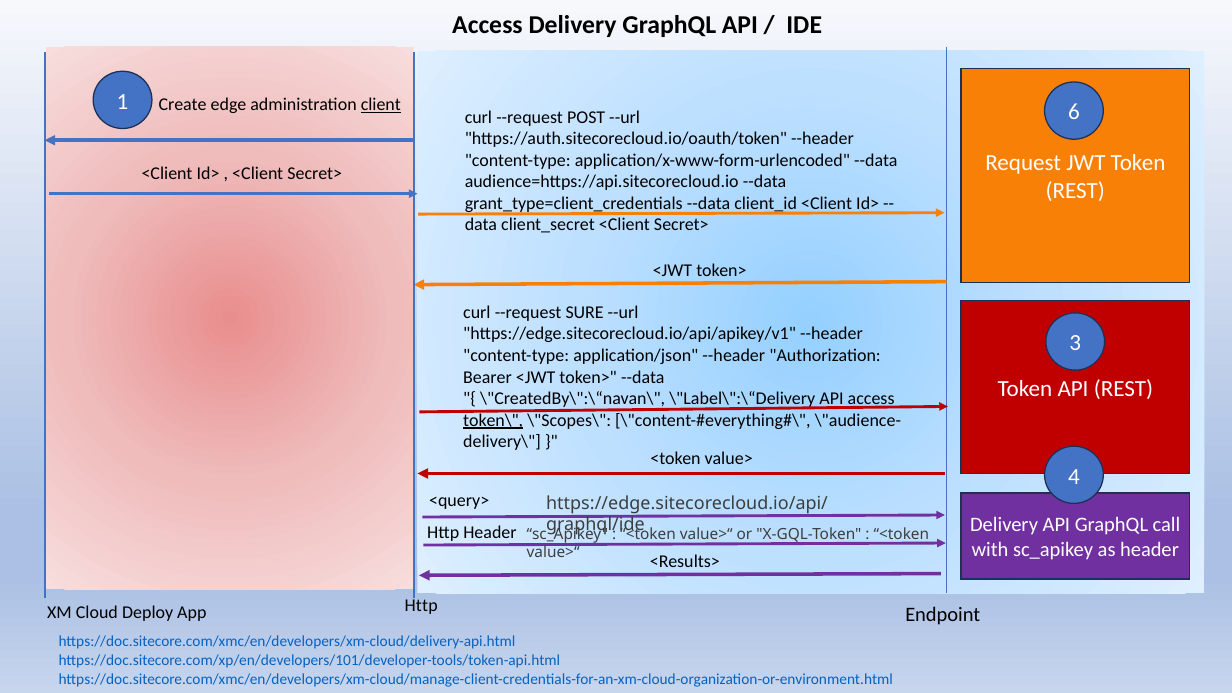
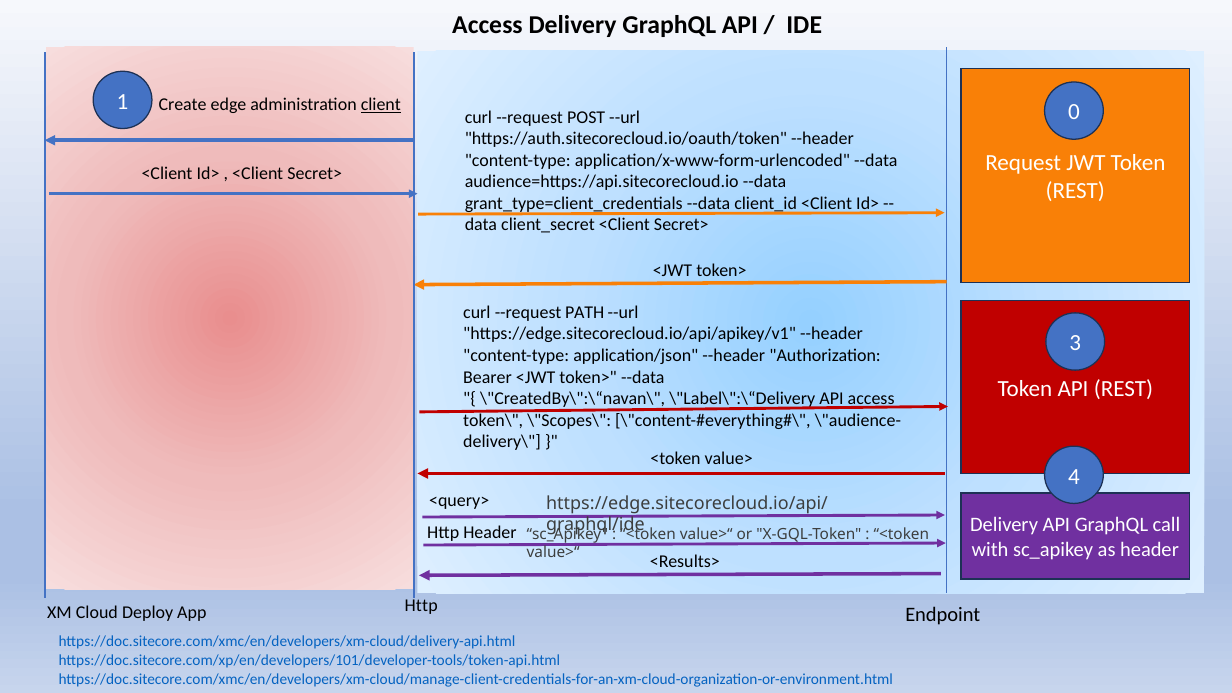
6: 6 -> 0
SURE: SURE -> PATH
token\ underline: present -> none
